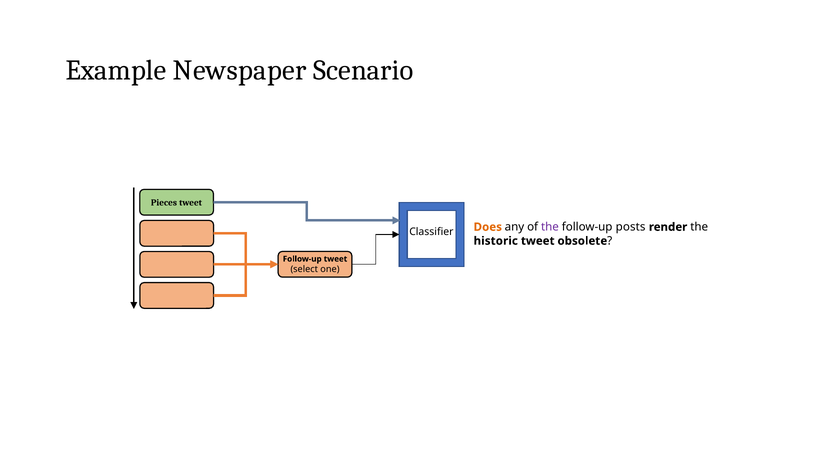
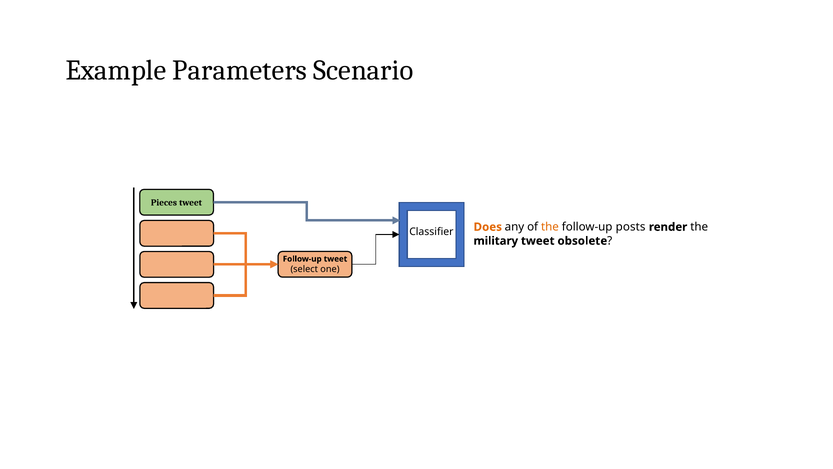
Newspaper: Newspaper -> Parameters
the at (550, 227) colour: purple -> orange
historic: historic -> military
